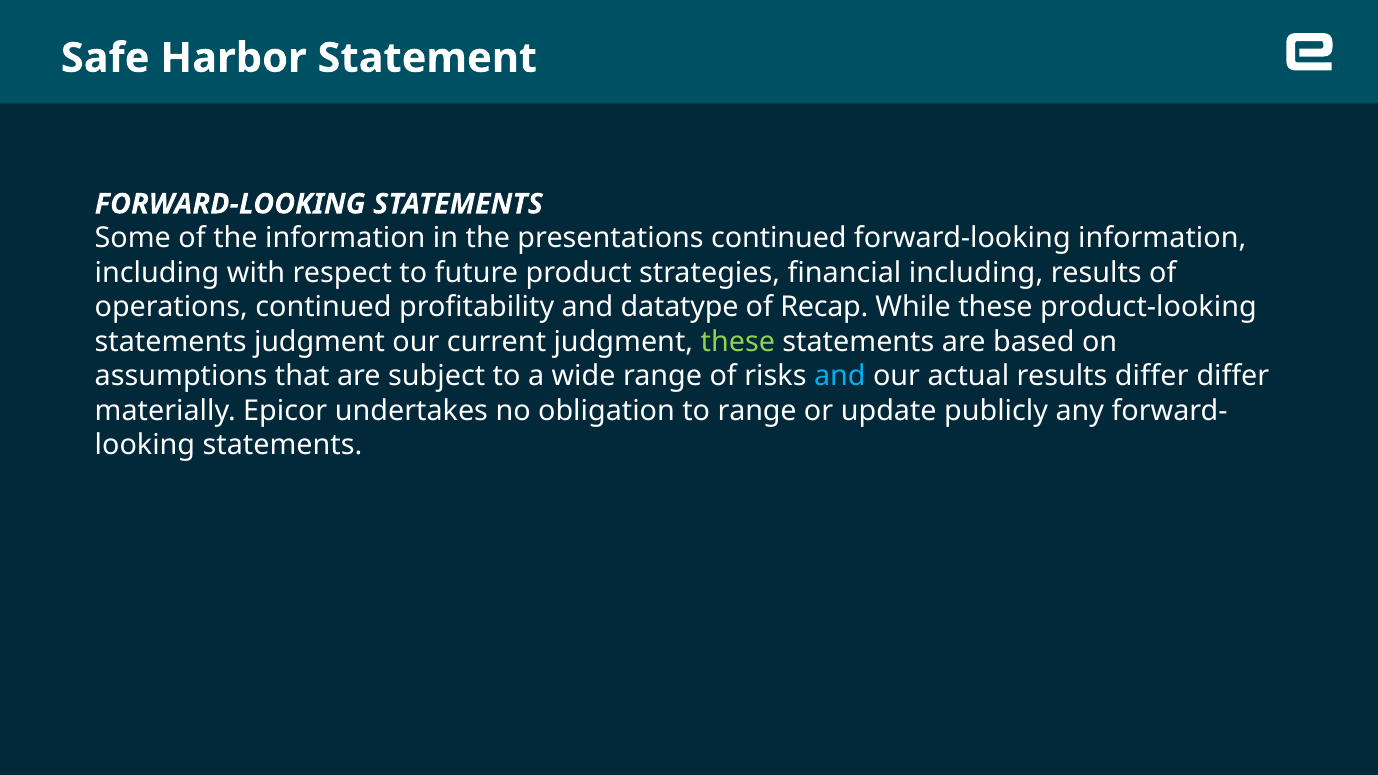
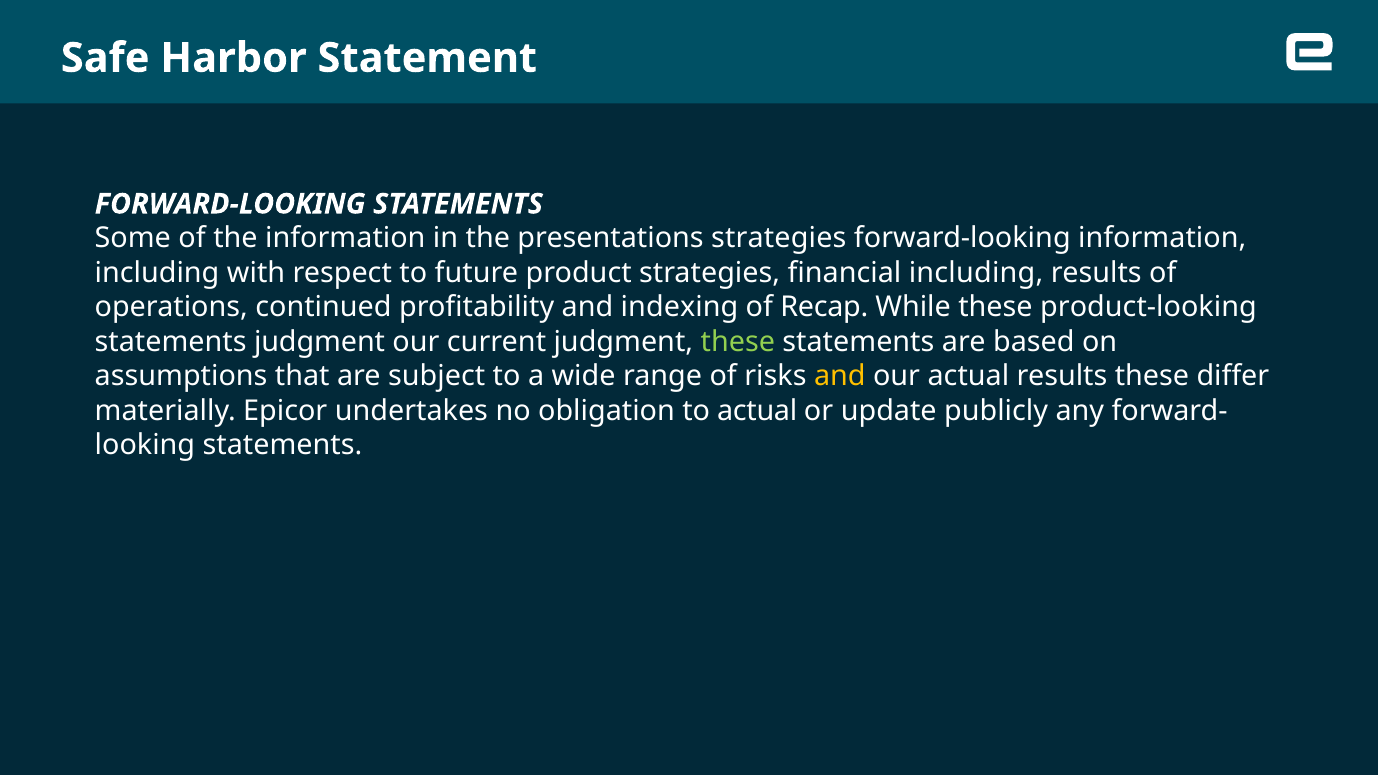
presentations continued: continued -> strategies
datatype: datatype -> indexing
and at (840, 376) colour: light blue -> yellow
results differ: differ -> these
to range: range -> actual
